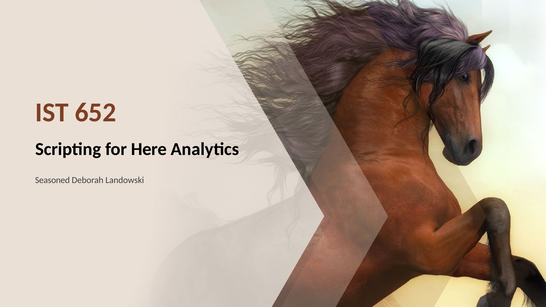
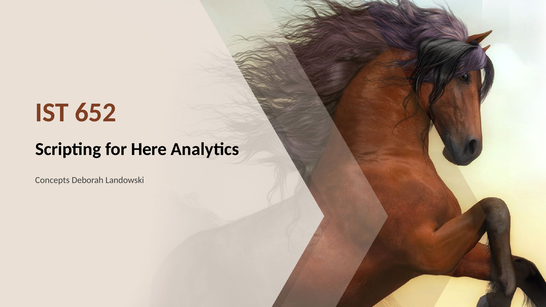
Seasoned: Seasoned -> Concepts
